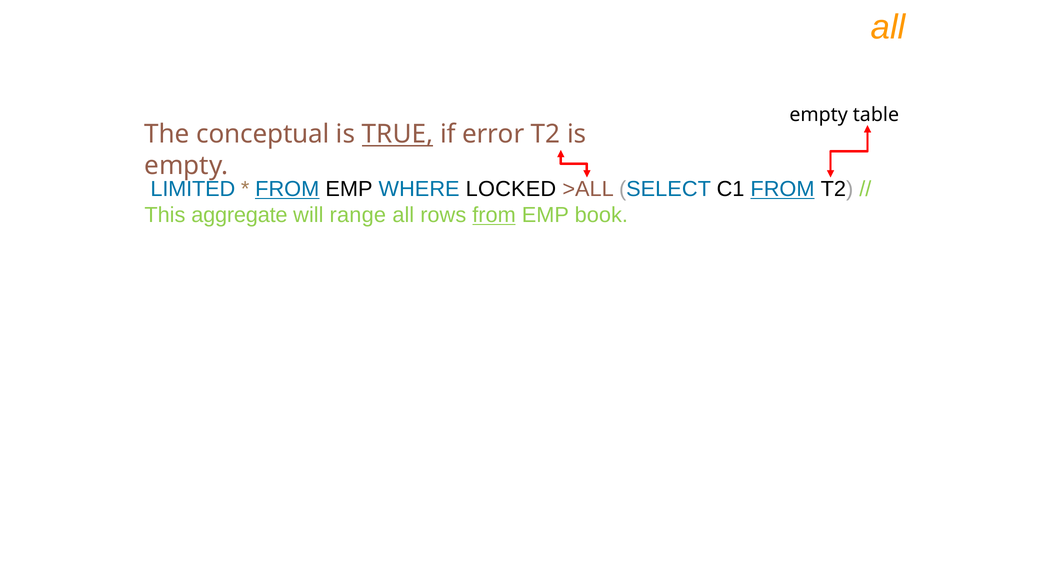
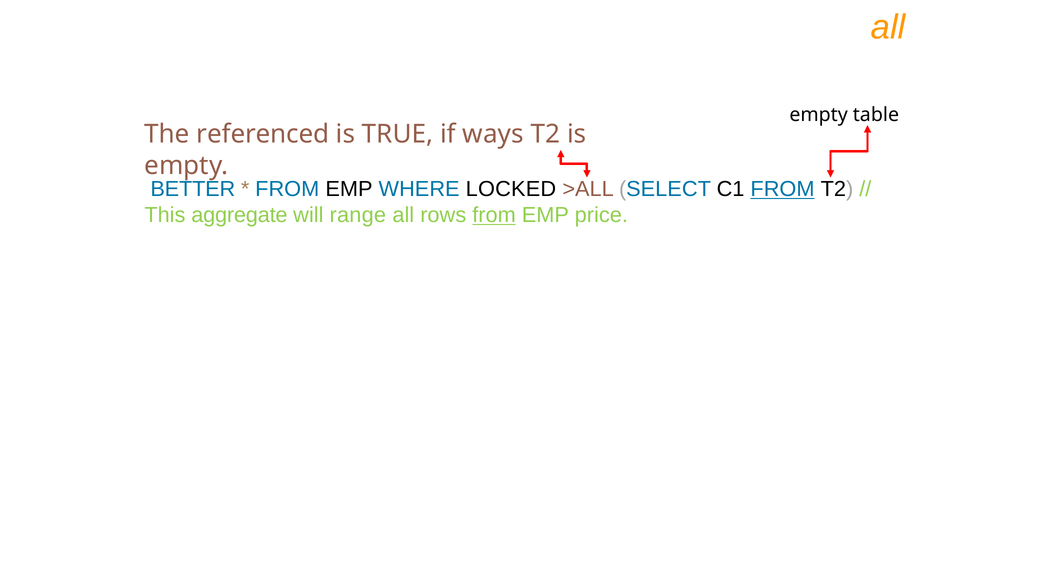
conceptual: conceptual -> referenced
TRUE underline: present -> none
error: error -> ways
LIMITED: LIMITED -> BETTER
FROM at (287, 189) underline: present -> none
book: book -> price
